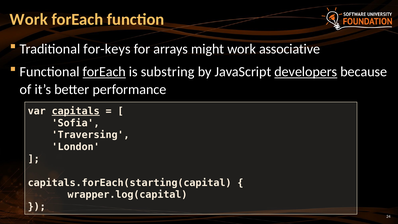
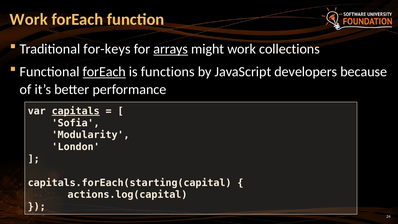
arrays underline: none -> present
associative: associative -> collections
substring: substring -> functions
developers underline: present -> none
Traversing: Traversing -> Modularity
wrapper.log(capital: wrapper.log(capital -> actions.log(capital
